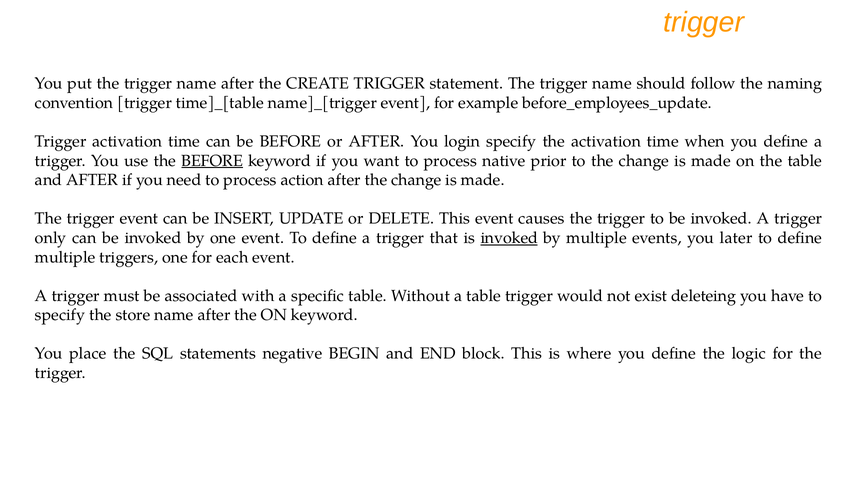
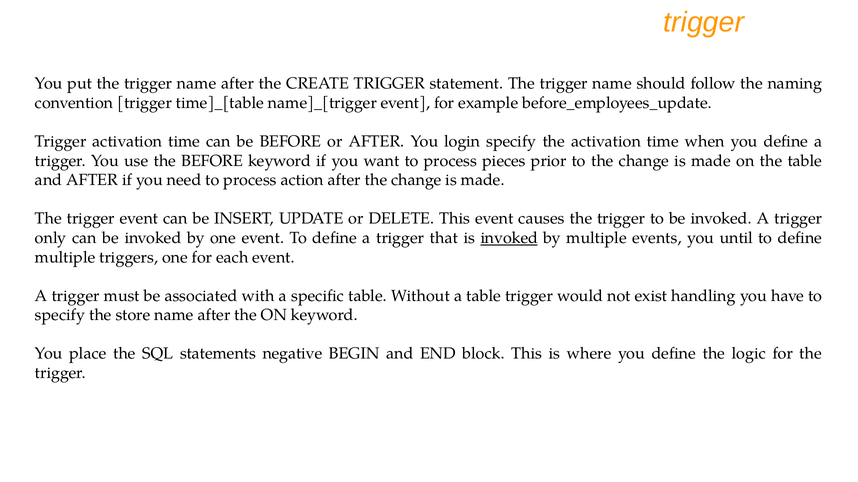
BEFORE at (212, 161) underline: present -> none
native: native -> pieces
later: later -> until
deleteing: deleteing -> handling
